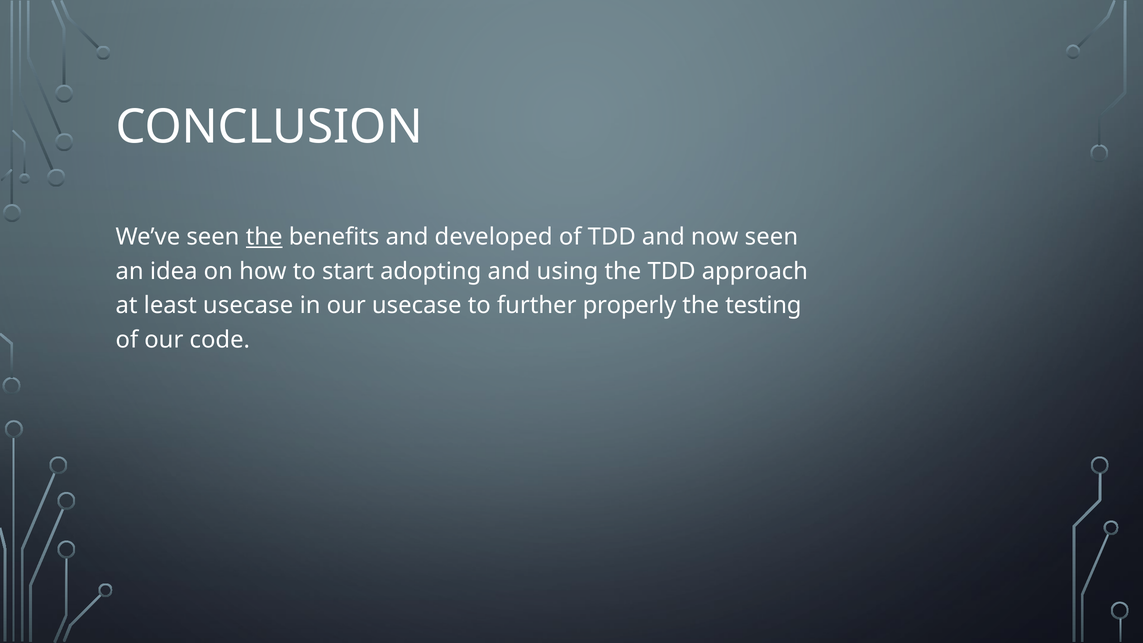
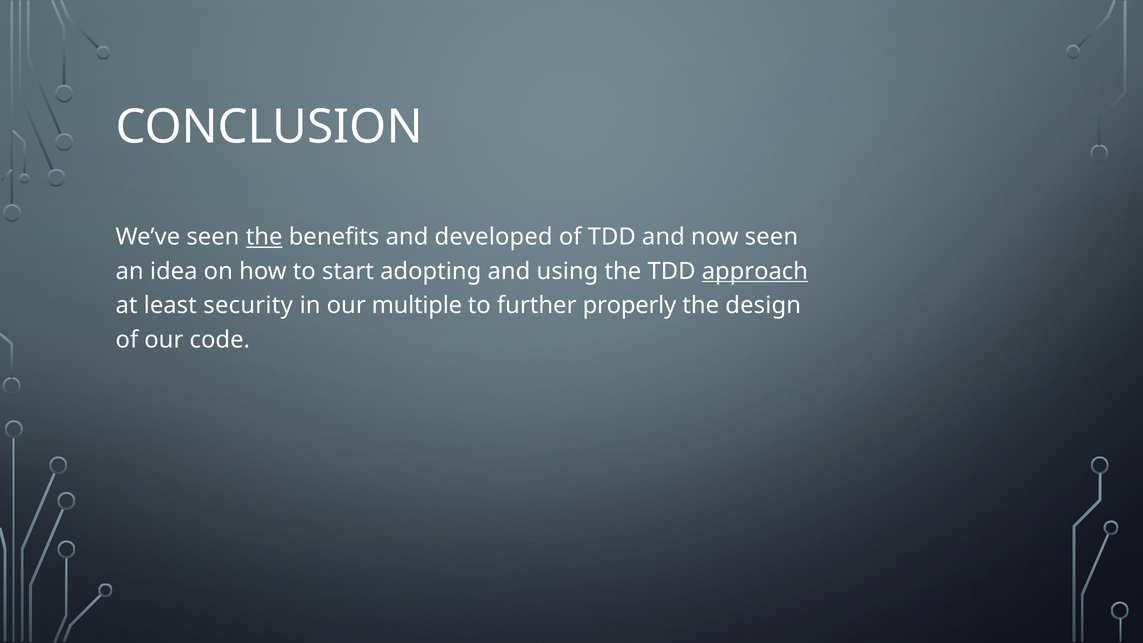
approach underline: none -> present
least usecase: usecase -> security
our usecase: usecase -> multiple
testing: testing -> design
